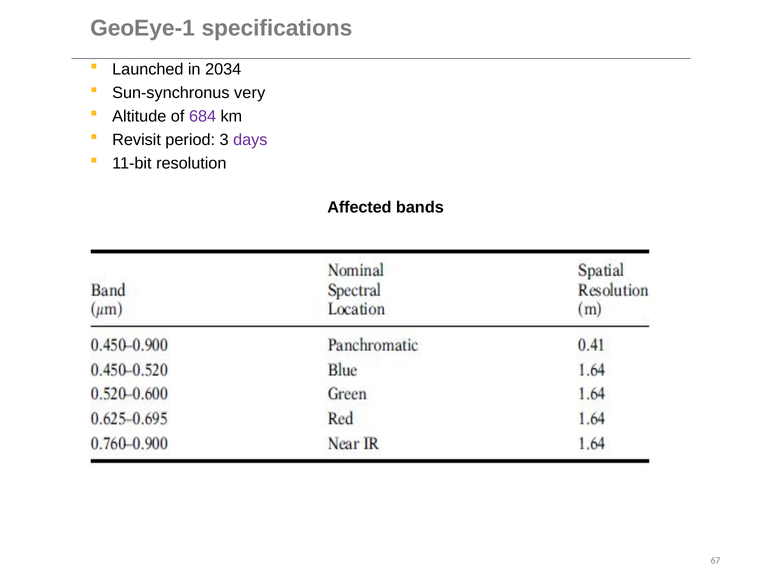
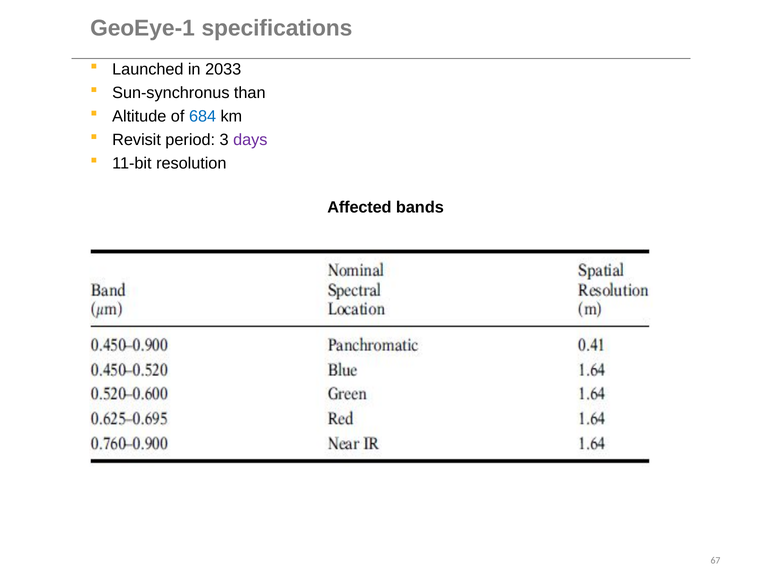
2034: 2034 -> 2033
very: very -> than
684 colour: purple -> blue
